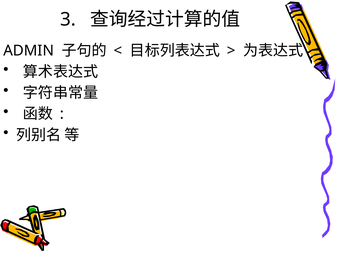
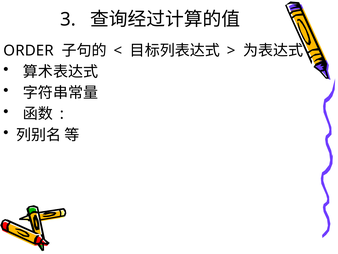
ADMIN: ADMIN -> ORDER
